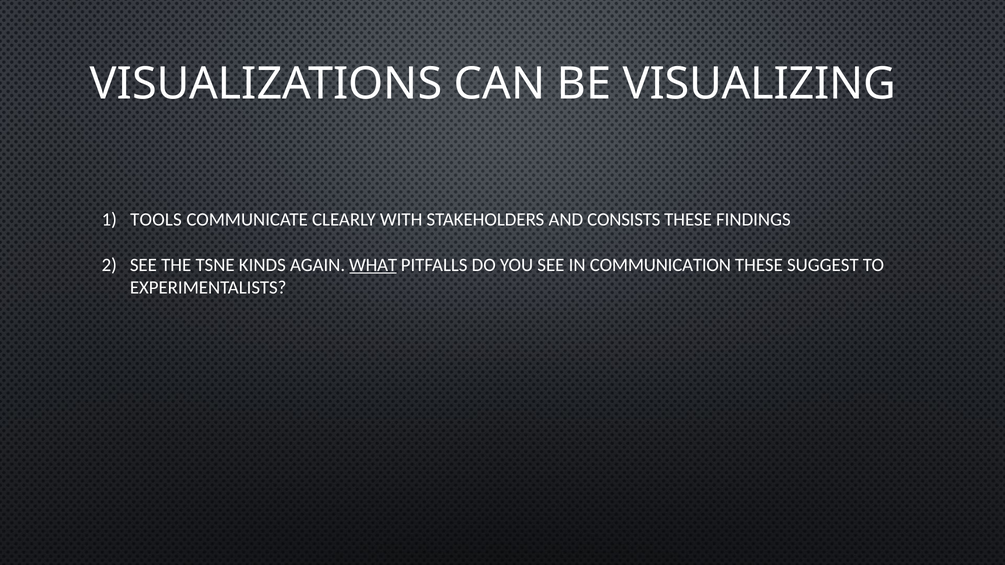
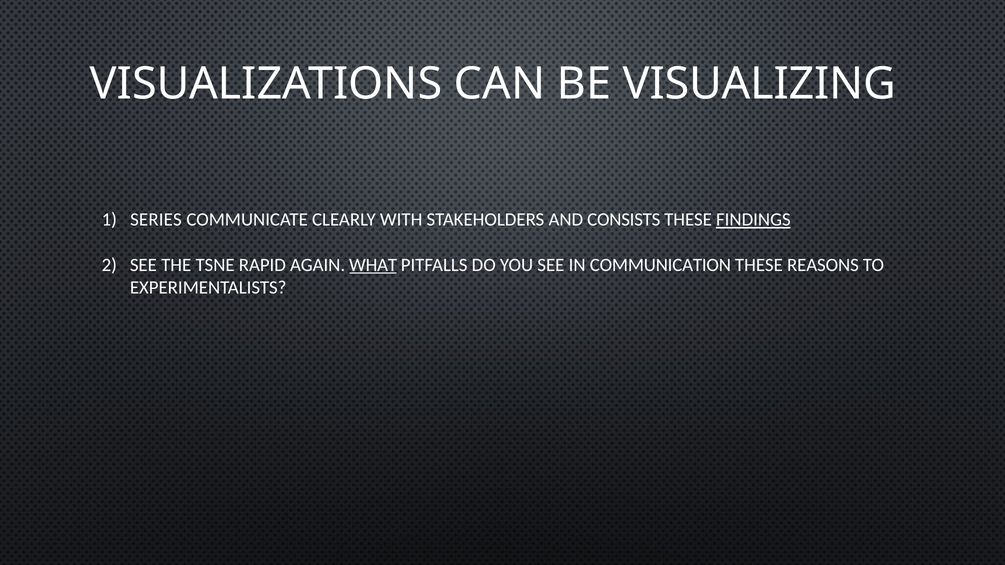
TOOLS: TOOLS -> SERIES
FINDINGS underline: none -> present
KINDS: KINDS -> RAPID
SUGGEST: SUGGEST -> REASONS
